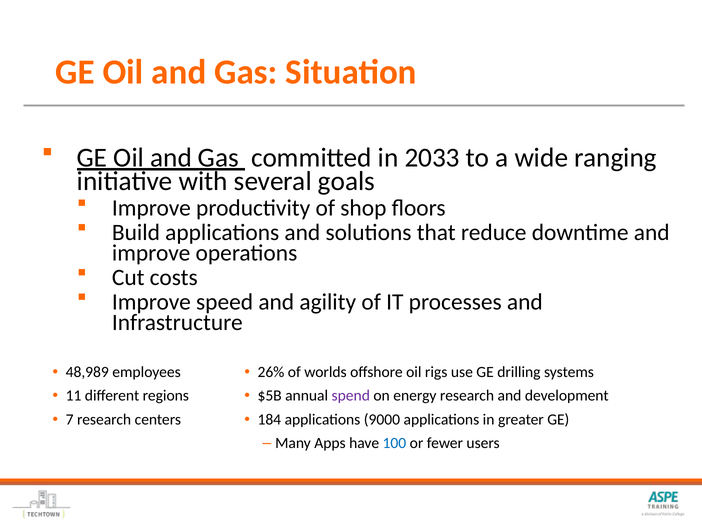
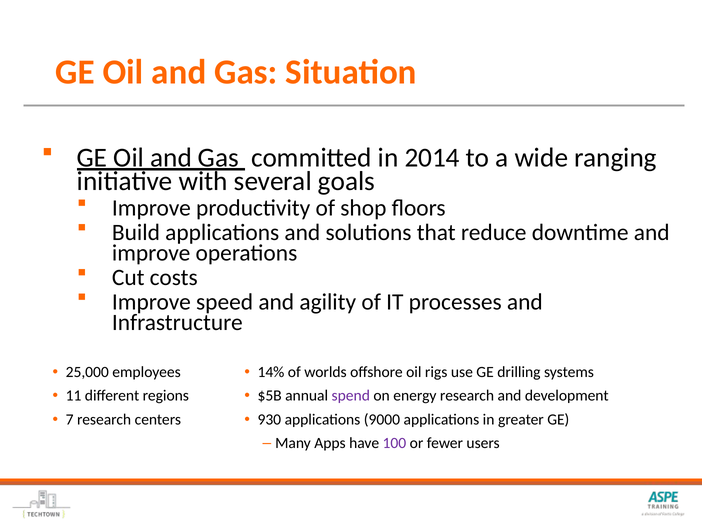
2033: 2033 -> 2014
48,989: 48,989 -> 25,000
26%: 26% -> 14%
184: 184 -> 930
100 colour: blue -> purple
